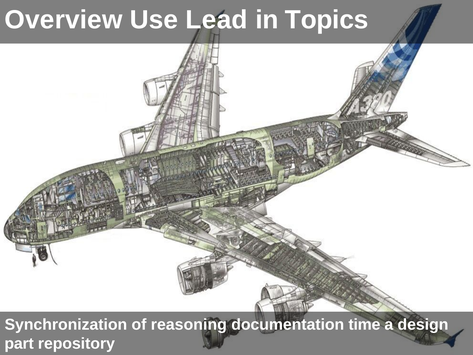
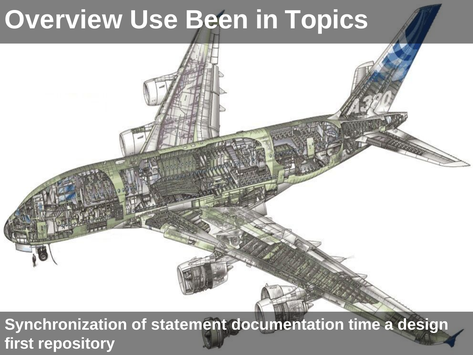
Lead: Lead -> Been
reasoning: reasoning -> statement
part: part -> first
